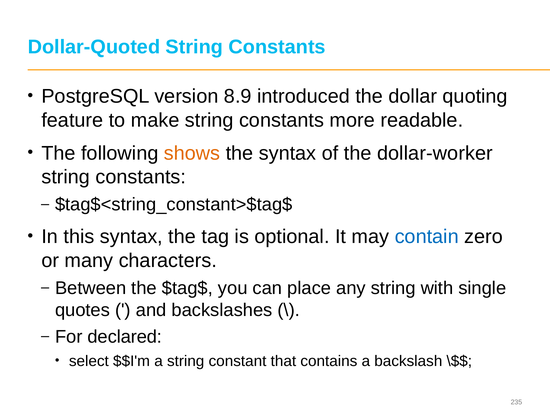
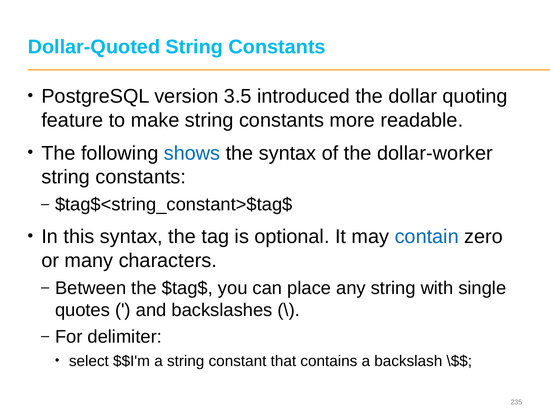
8.9: 8.9 -> 3.5
shows colour: orange -> blue
declared: declared -> delimiter
